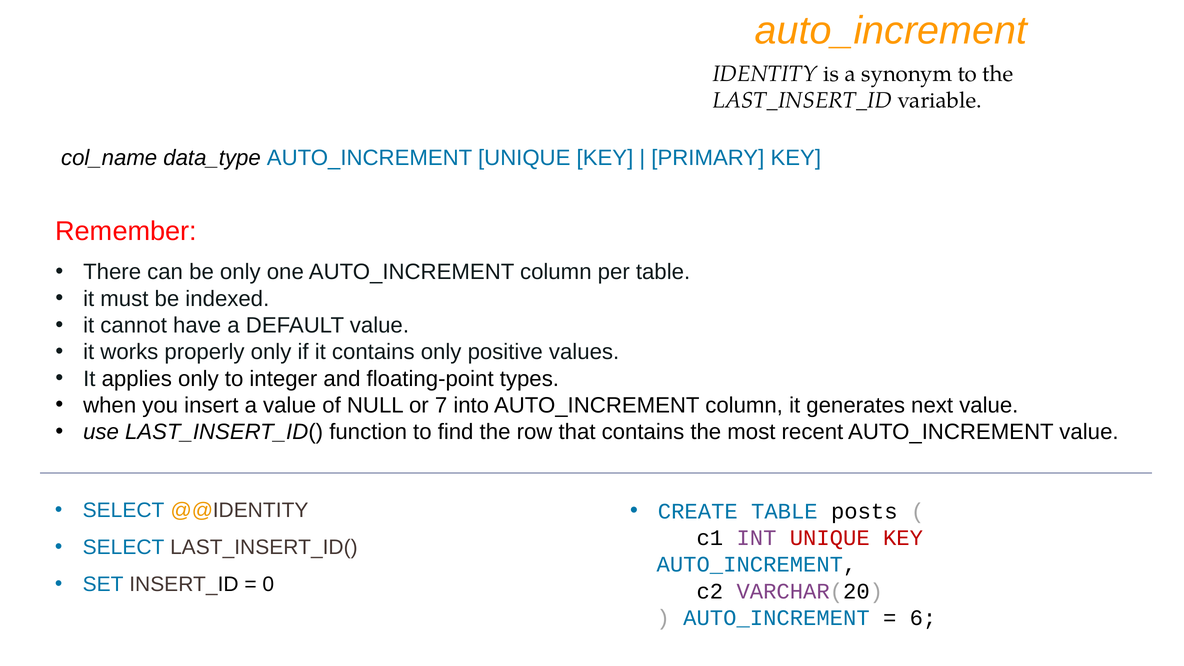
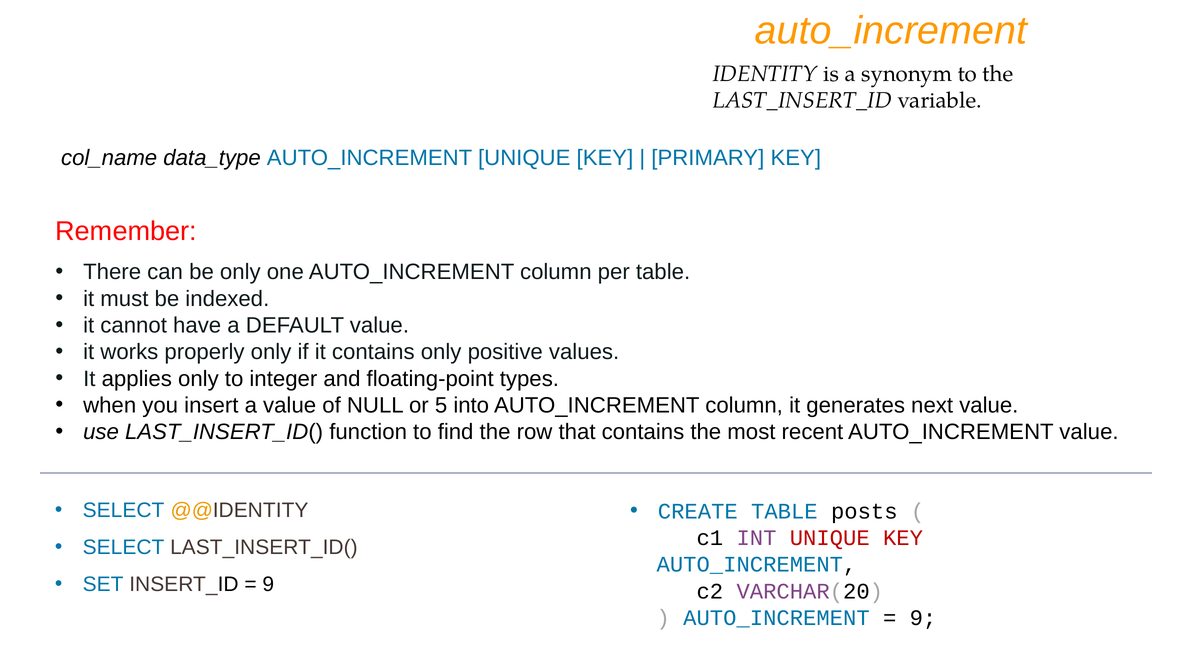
7: 7 -> 5
0 at (268, 584): 0 -> 9
6 at (923, 618): 6 -> 9
